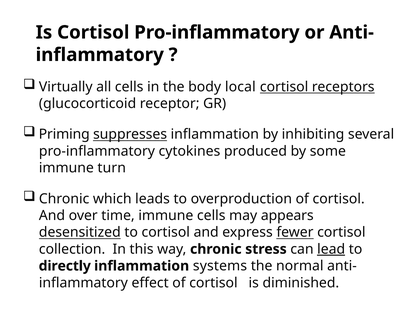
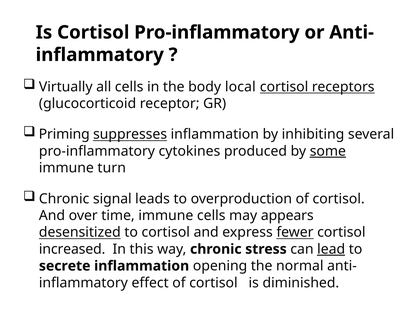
some underline: none -> present
which: which -> signal
collection: collection -> increased
directly: directly -> secrete
systems: systems -> opening
